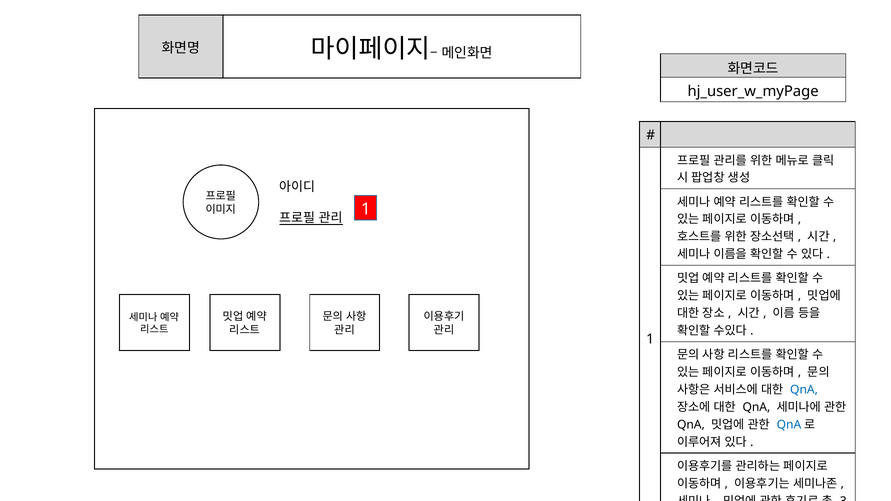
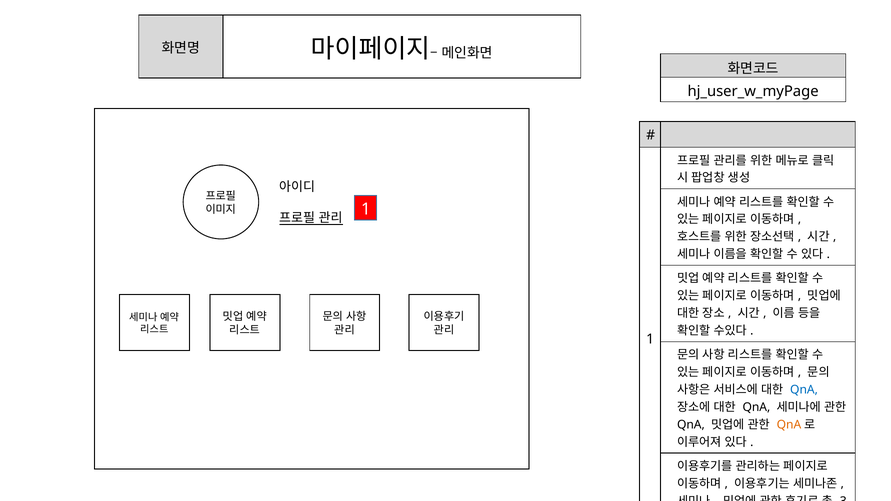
QnA at (789, 425) colour: blue -> orange
